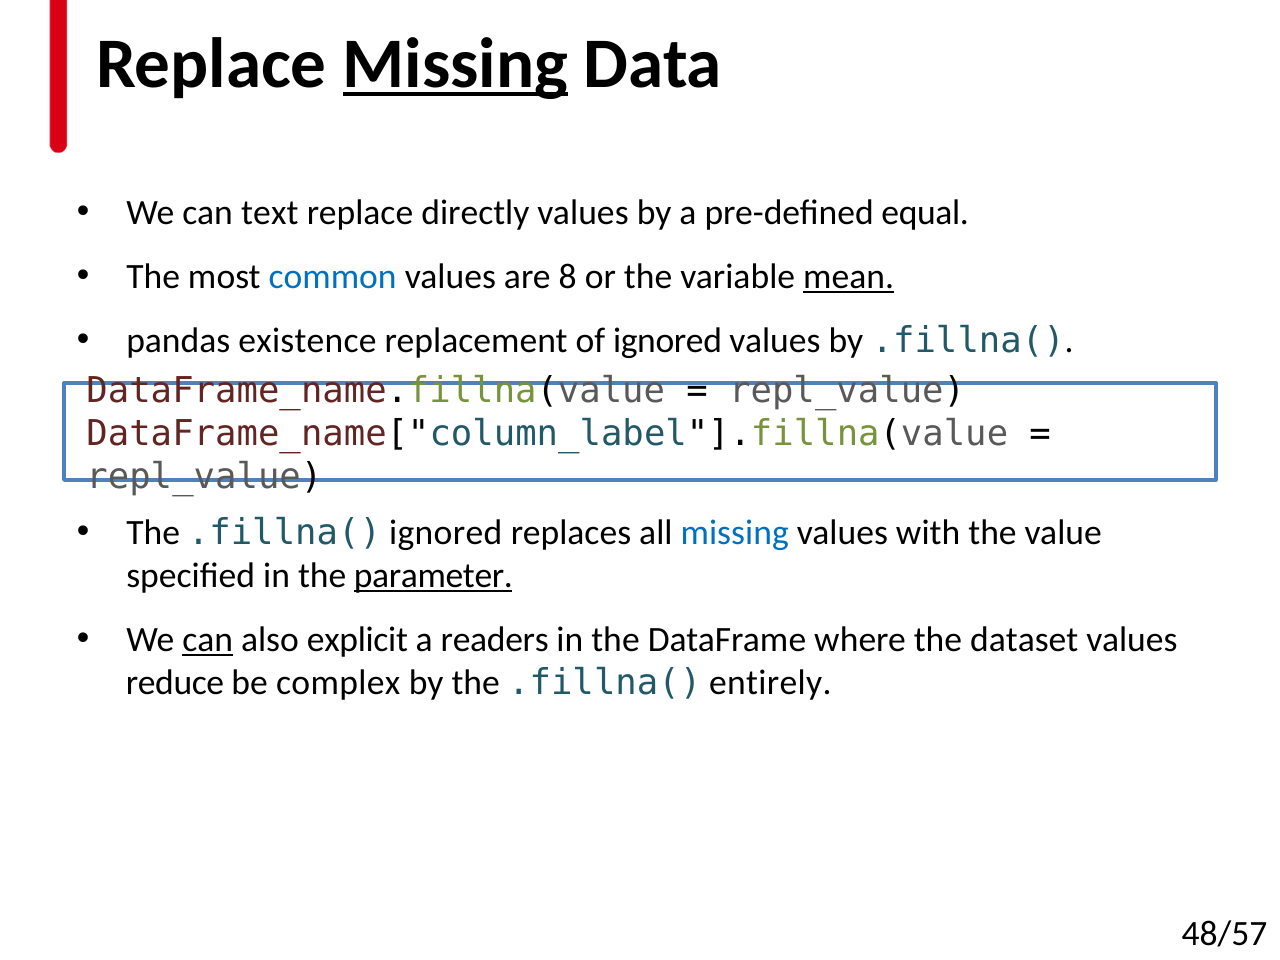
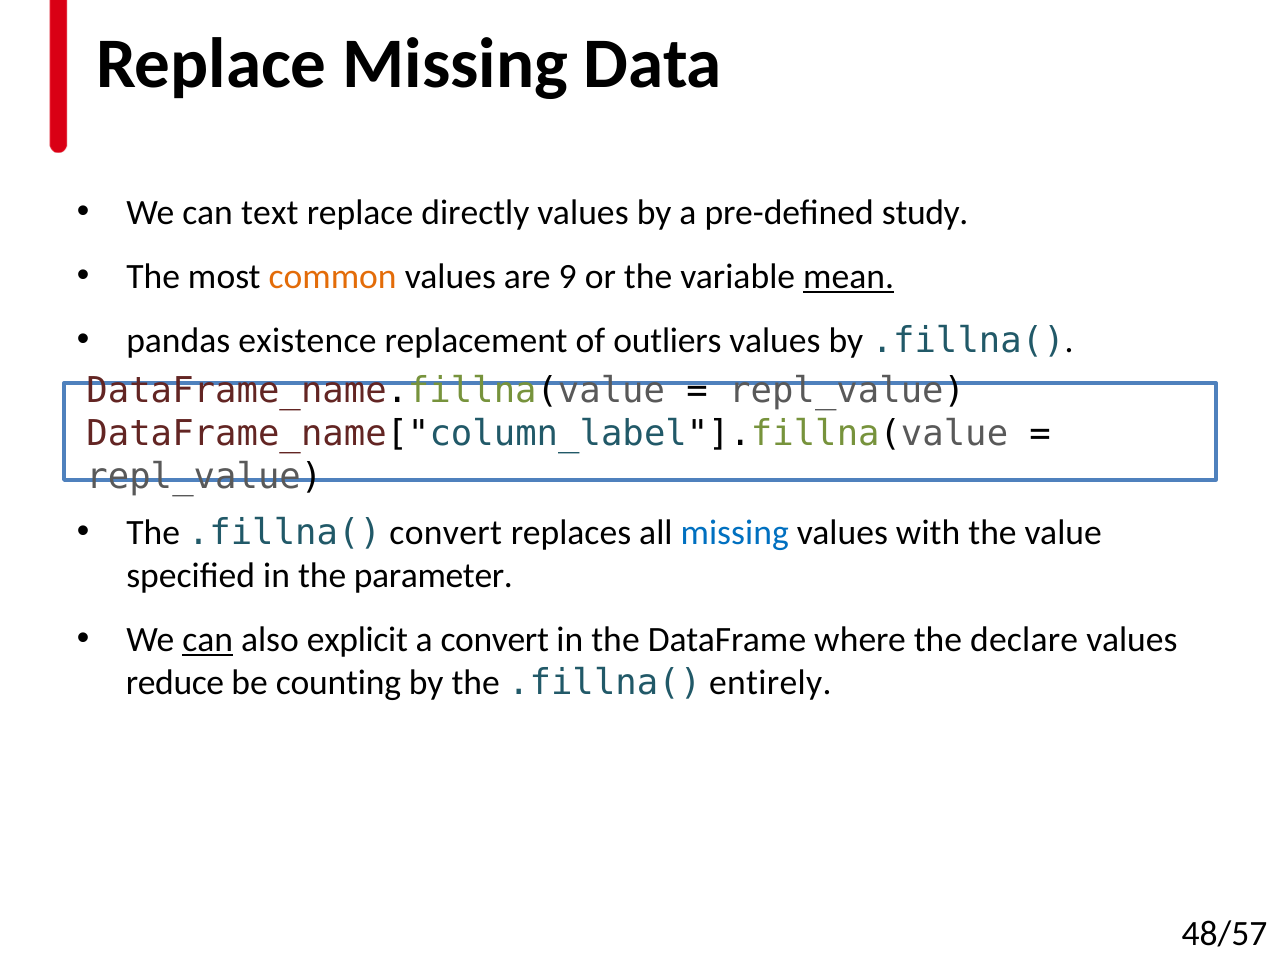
Missing at (455, 64) underline: present -> none
equal: equal -> study
common colour: blue -> orange
8: 8 -> 9
of ignored: ignored -> outliers
.fillna( ignored: ignored -> convert
parameter underline: present -> none
a readers: readers -> convert
dataset: dataset -> declare
complex: complex -> counting
